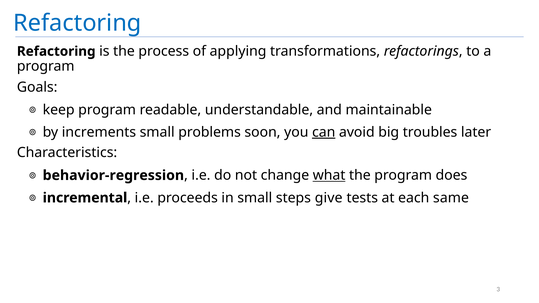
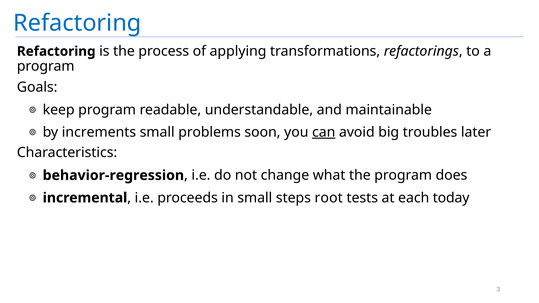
what underline: present -> none
give: give -> root
same: same -> today
